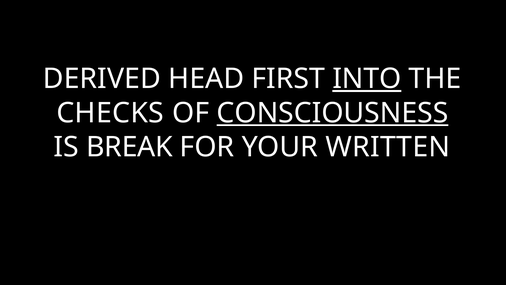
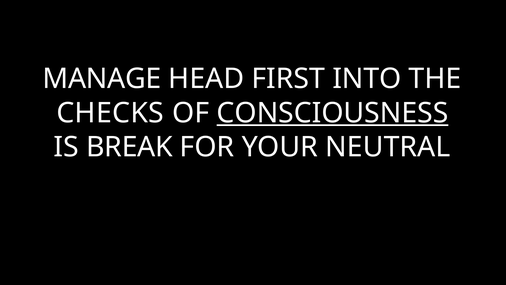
DERIVED: DERIVED -> MANAGE
INTO underline: present -> none
WRITTEN: WRITTEN -> NEUTRAL
